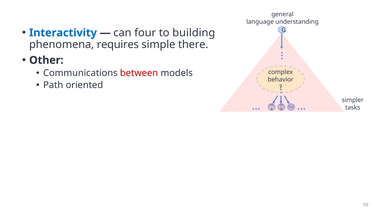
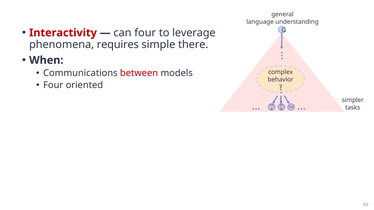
Interactivity colour: blue -> red
building: building -> leverage
Other: Other -> When
Path at (53, 85): Path -> Four
